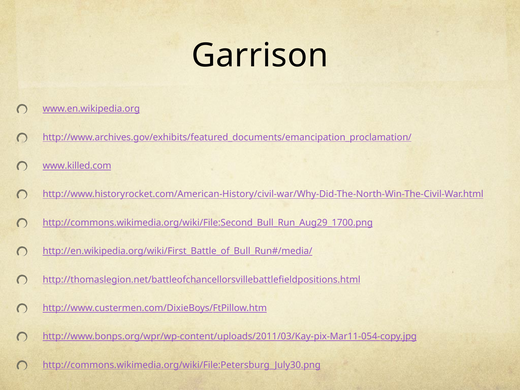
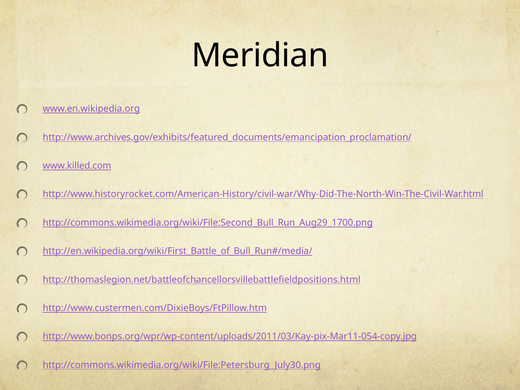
Garrison: Garrison -> Meridian
